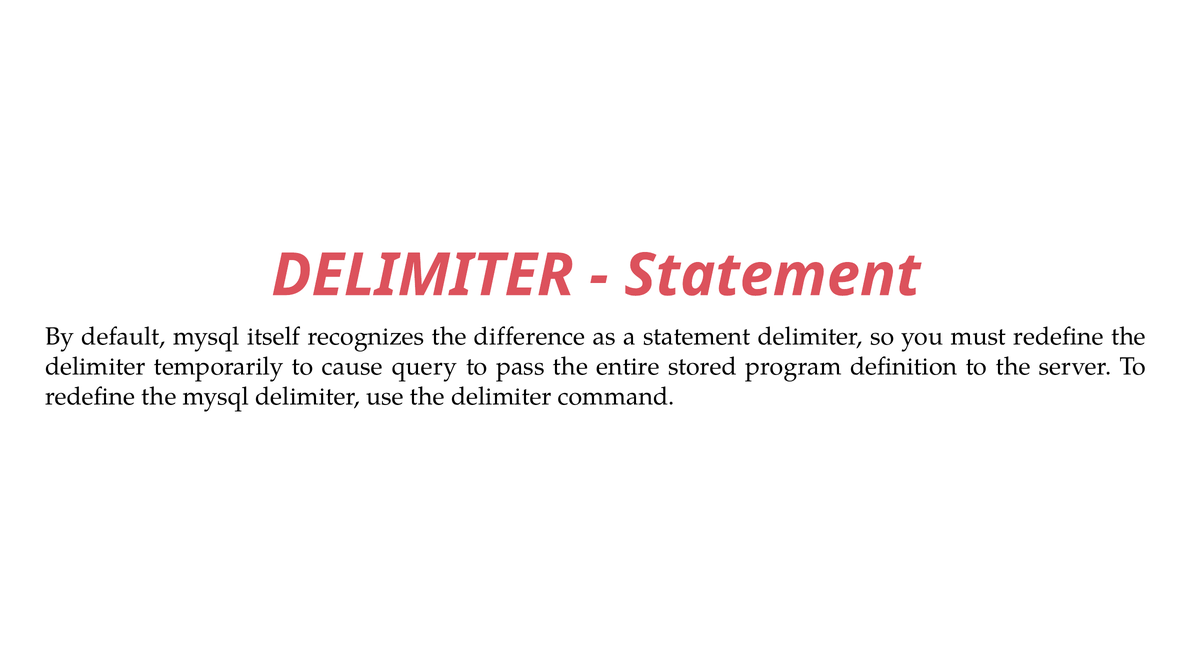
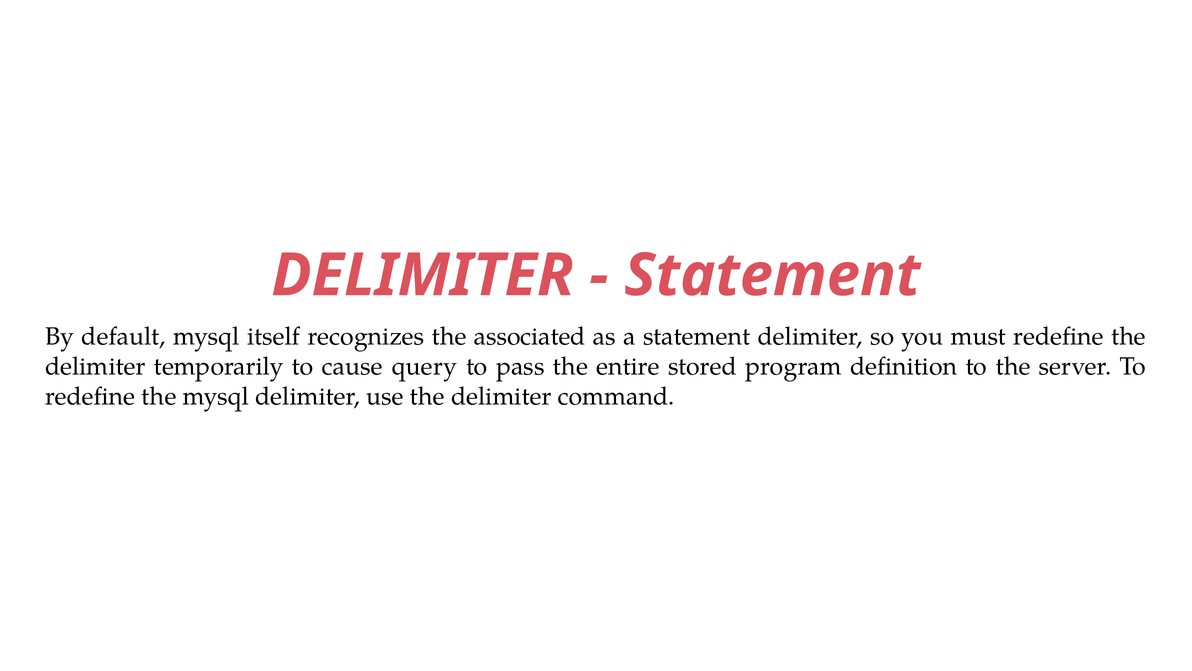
difference: difference -> associated
